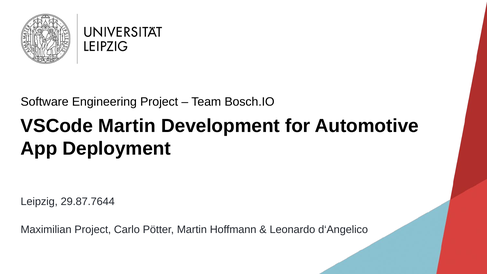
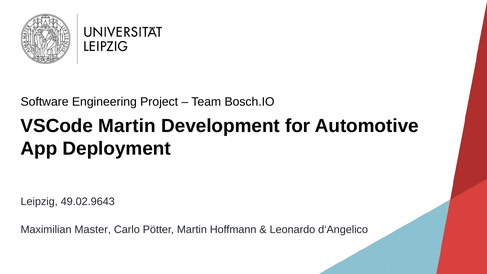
29.87.7644: 29.87.7644 -> 49.02.9643
Maximilian Project: Project -> Master
